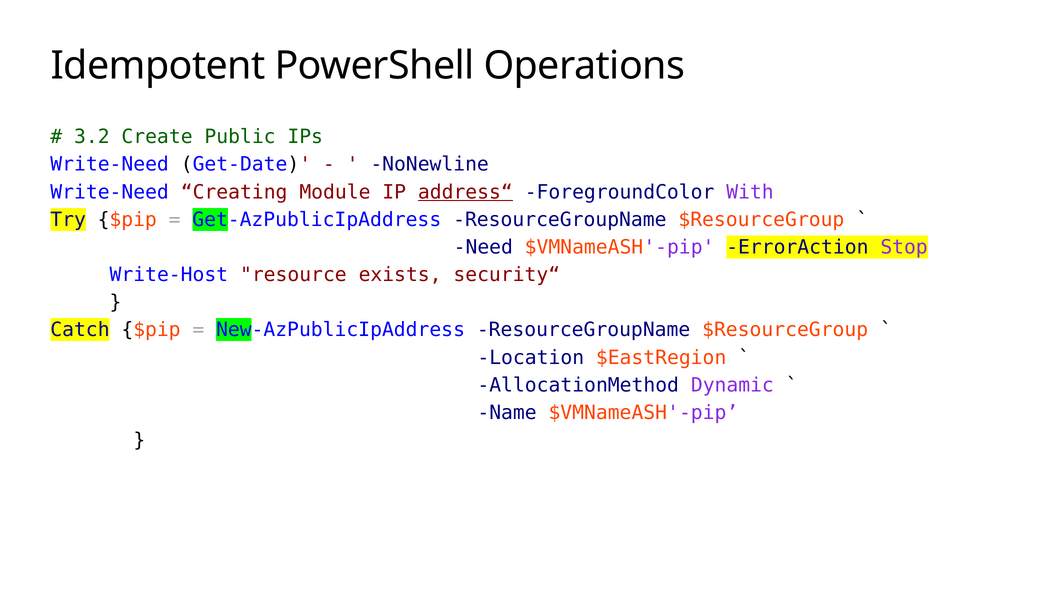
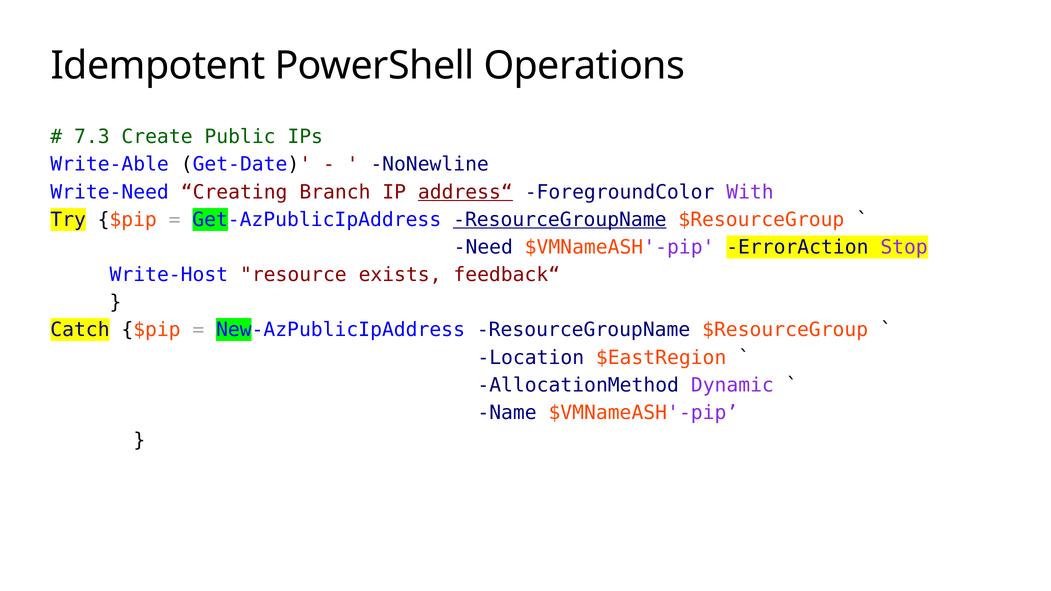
3.2: 3.2 -> 7.3
Write-Need at (110, 165): Write-Need -> Write-Able
Module: Module -> Branch
ResourceGroupName at (560, 220) underline: none -> present
security“: security“ -> feedback“
